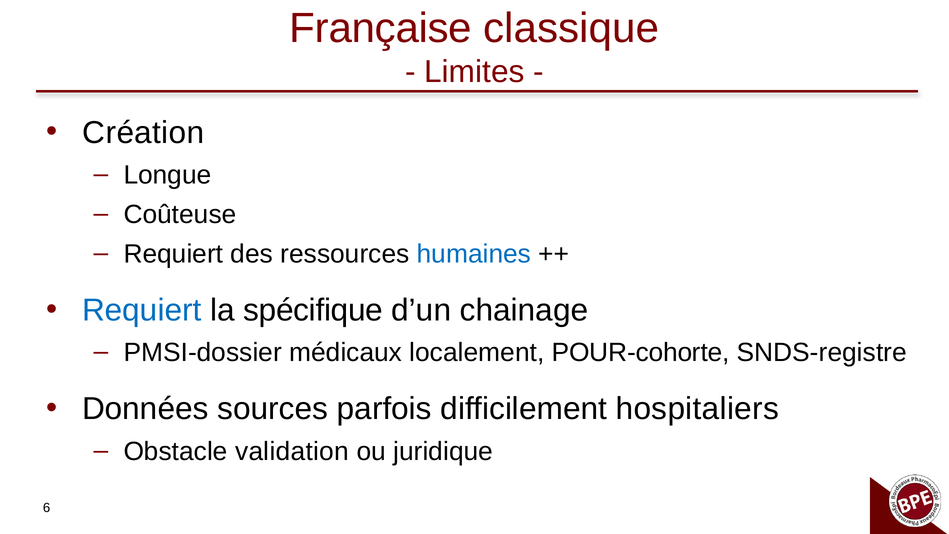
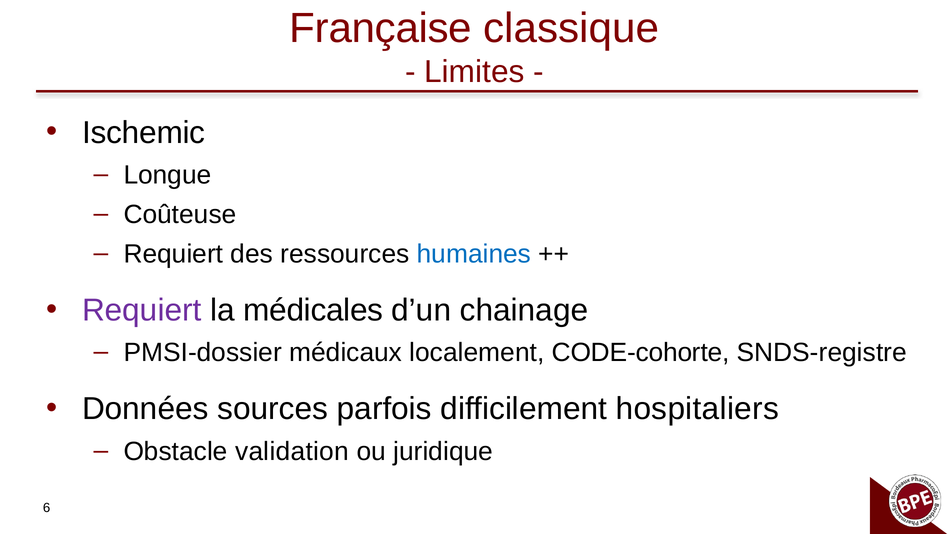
Création: Création -> Ischemic
Requiert at (142, 310) colour: blue -> purple
spécifique: spécifique -> médicales
POUR-cohorte: POUR-cohorte -> CODE-cohorte
